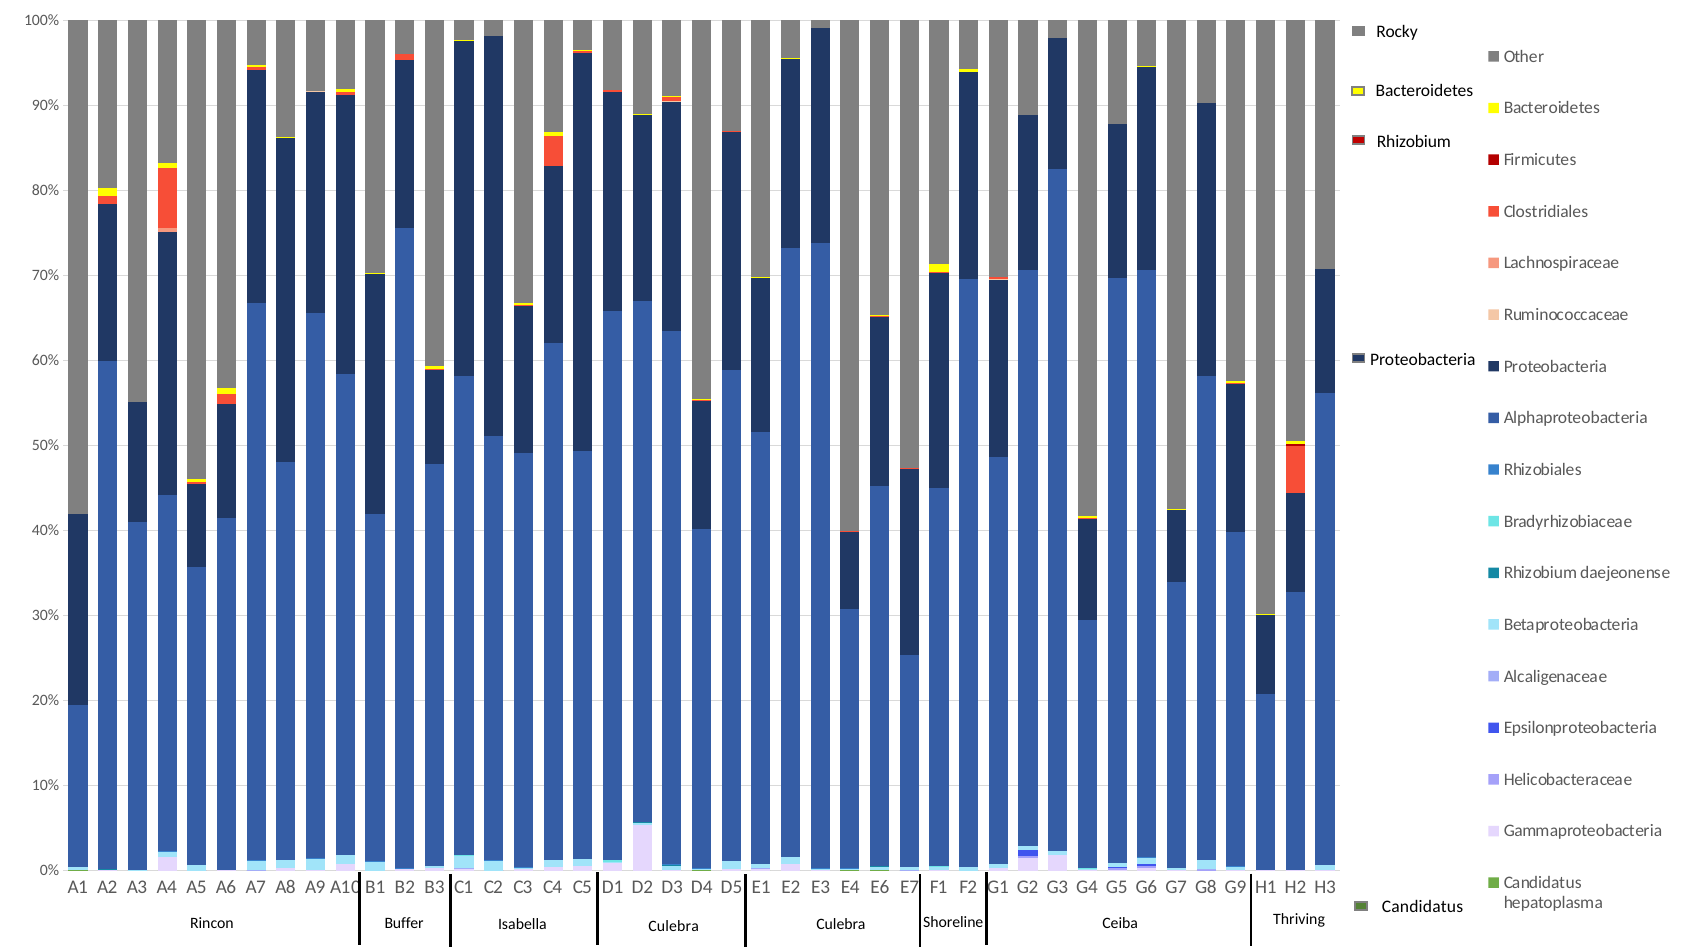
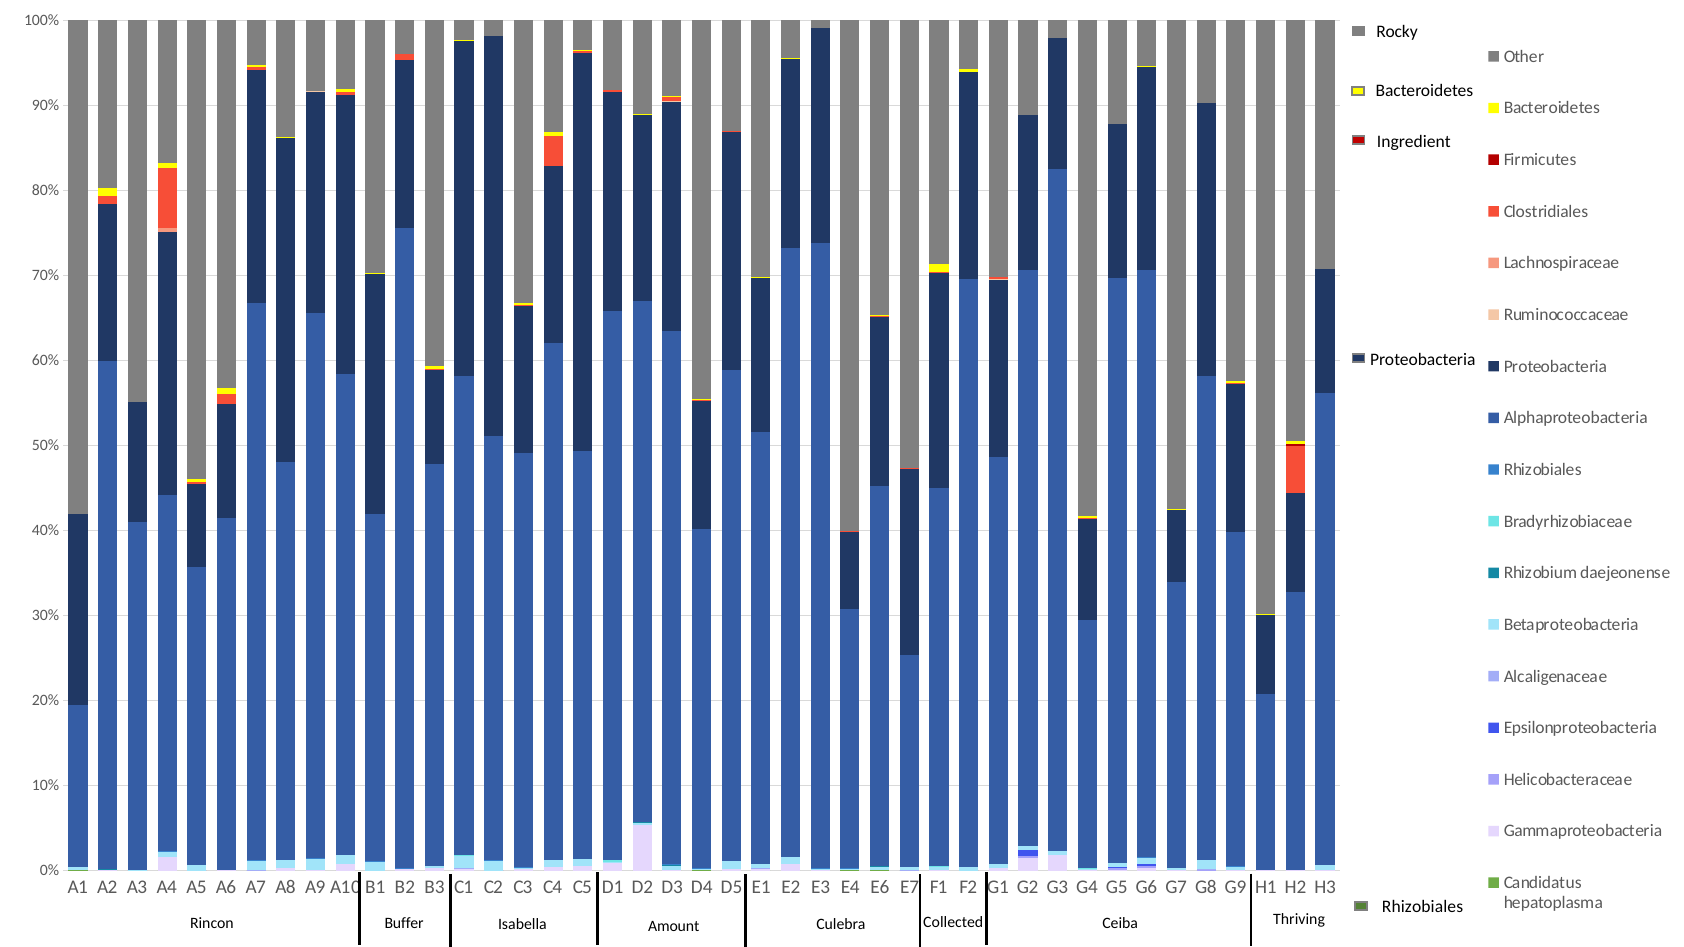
Rhizobium at (1414, 142): Rhizobium -> Ingredient
Candidatus at (1423, 907): Candidatus -> Rhizobiales
Isabella Culebra: Culebra -> Amount
Shoreline: Shoreline -> Collected
